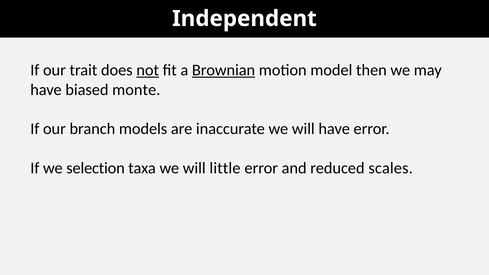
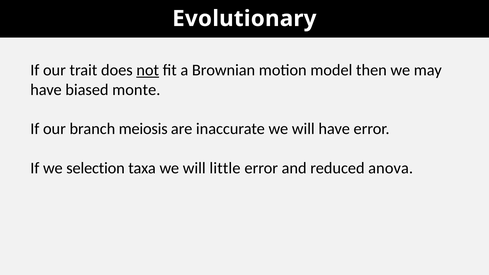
Independent: Independent -> Evolutionary
Brownian underline: present -> none
models: models -> meiosis
scales: scales -> anova
